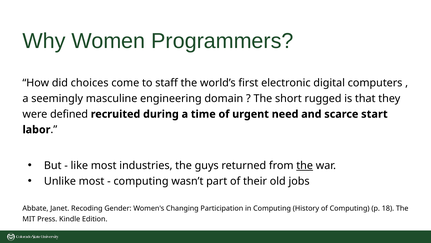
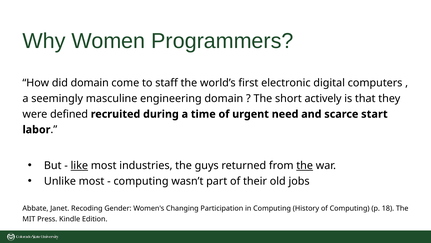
did choices: choices -> domain
rugged: rugged -> actively
like underline: none -> present
